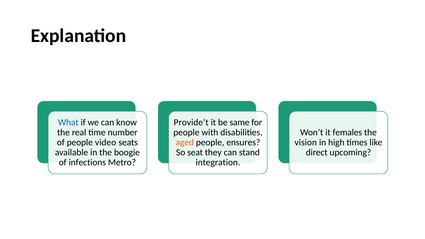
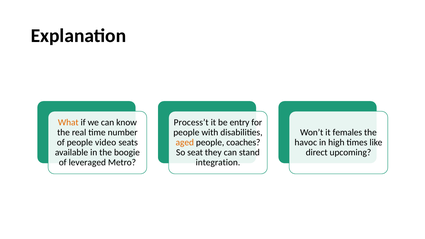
What colour: blue -> orange
Provide’t: Provide’t -> Process’t
same: same -> entry
ensures: ensures -> coaches
vision: vision -> havoc
infections: infections -> leveraged
